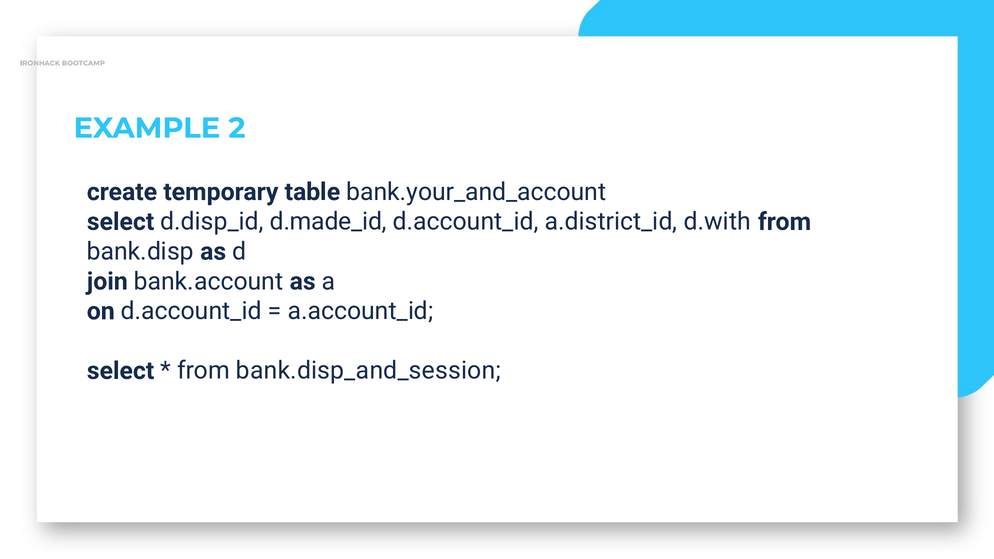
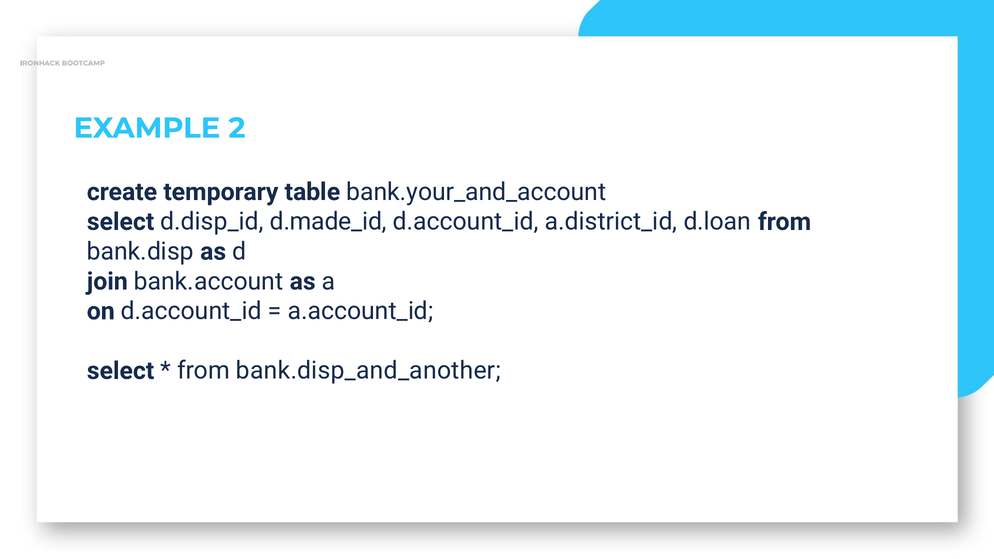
d.with: d.with -> d.loan
bank.disp_and_session: bank.disp_and_session -> bank.disp_and_another
